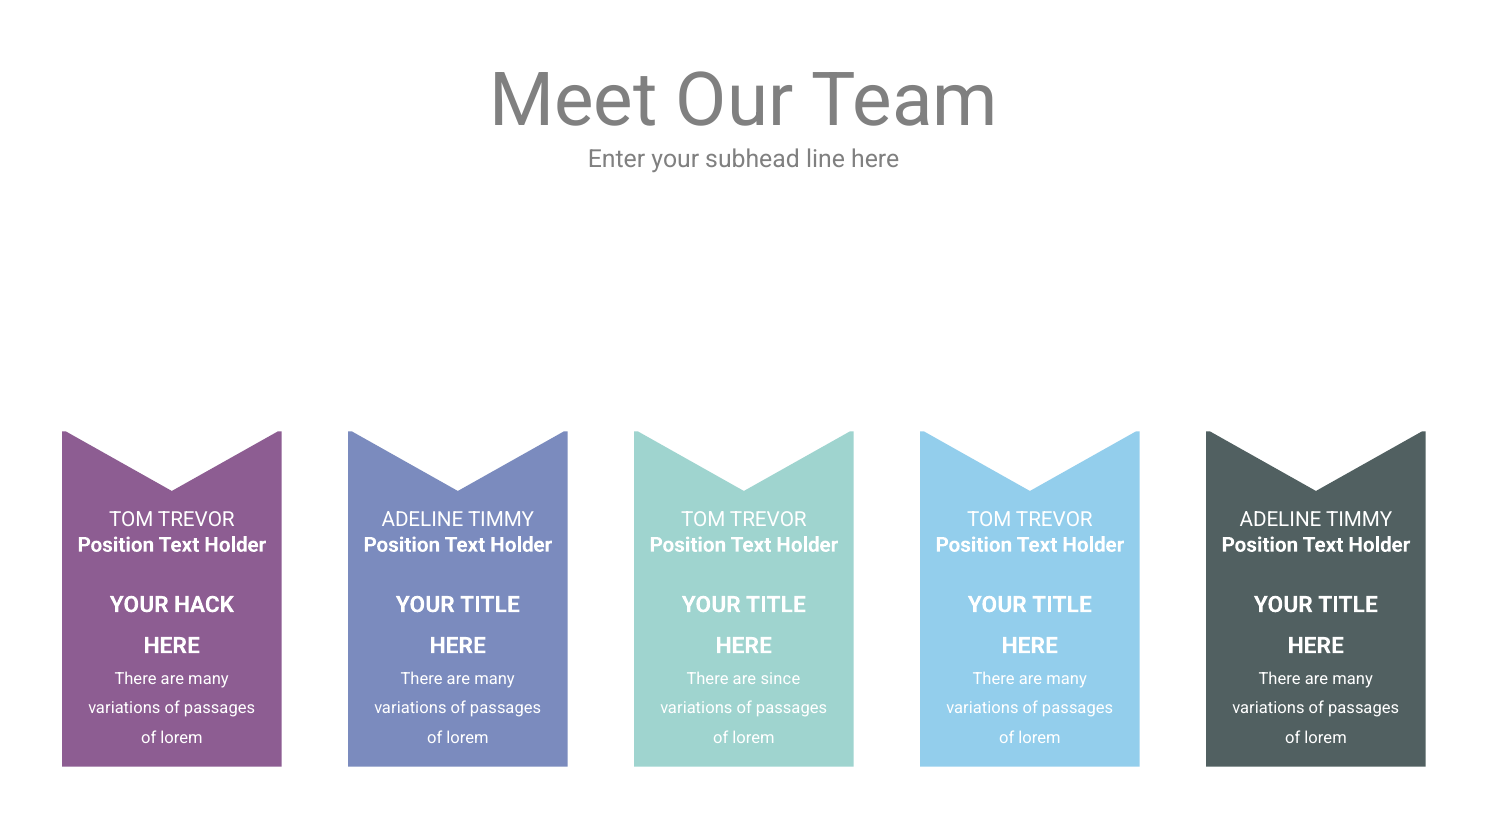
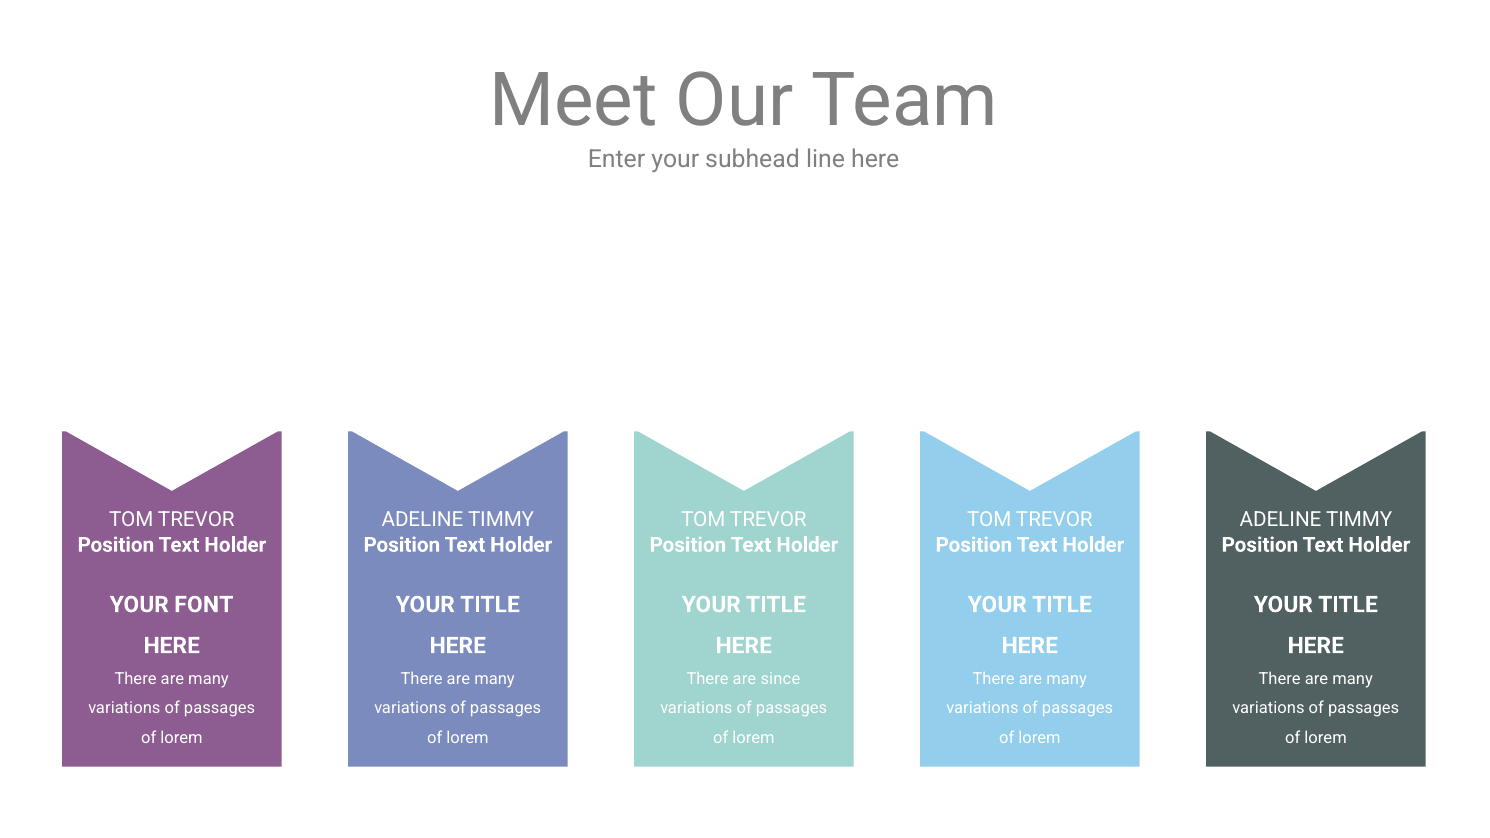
HACK: HACK -> FONT
